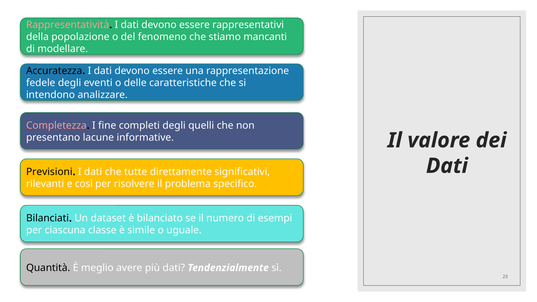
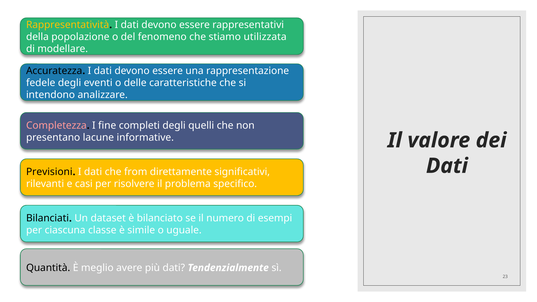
Rappresentatività colour: pink -> yellow
mancanti: mancanti -> utilizzata
tutte: tutte -> from
così: così -> casi
